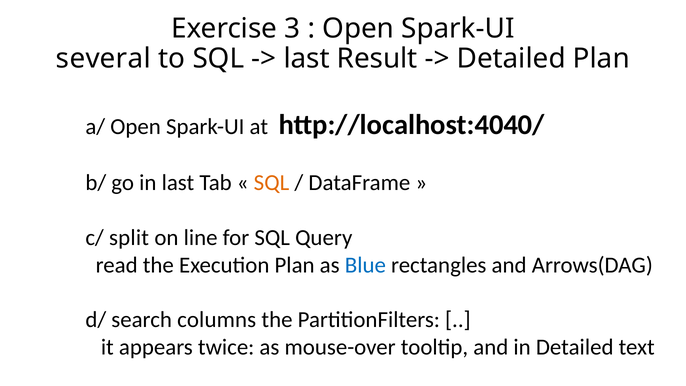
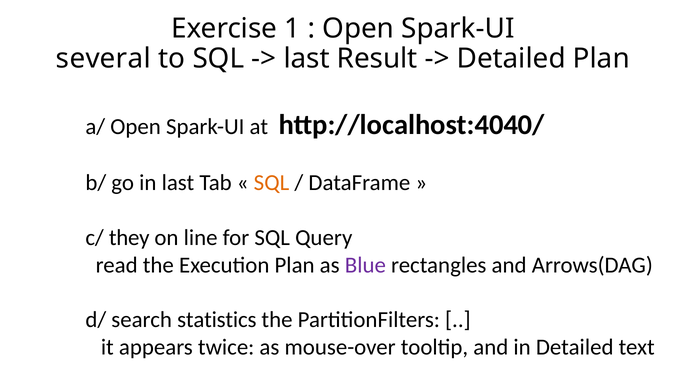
3: 3 -> 1
split: split -> they
Blue colour: blue -> purple
columns: columns -> statistics
